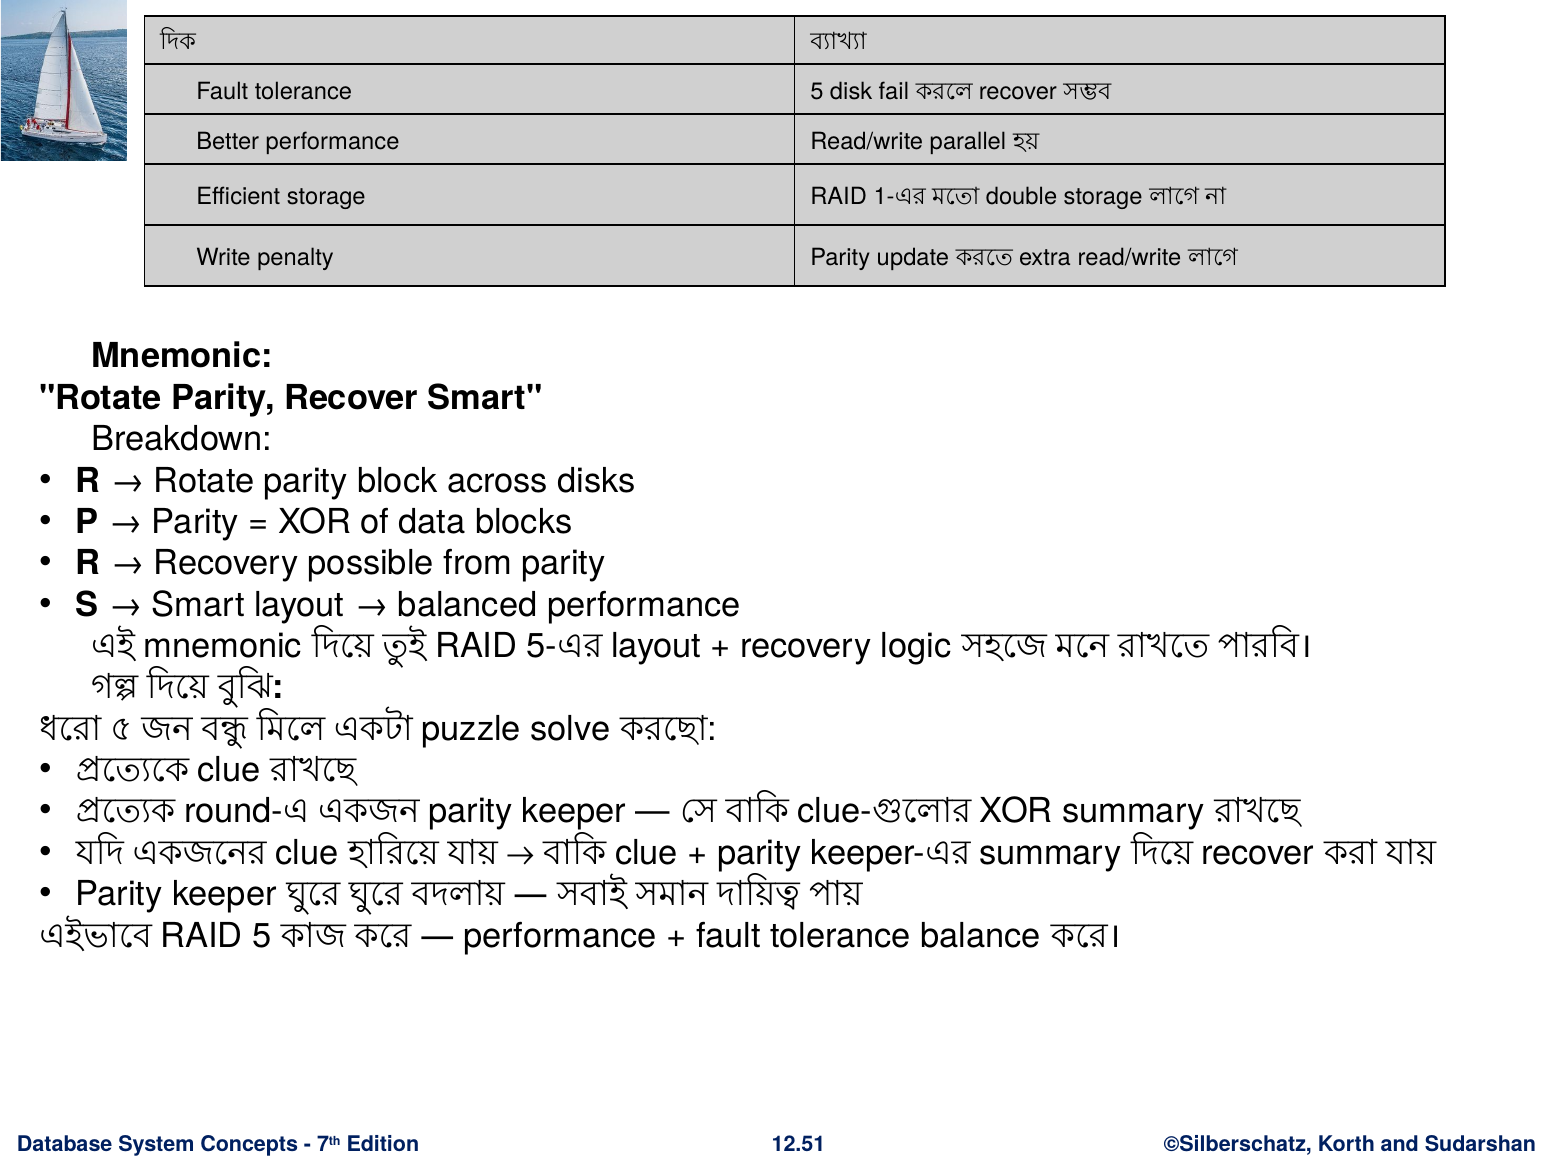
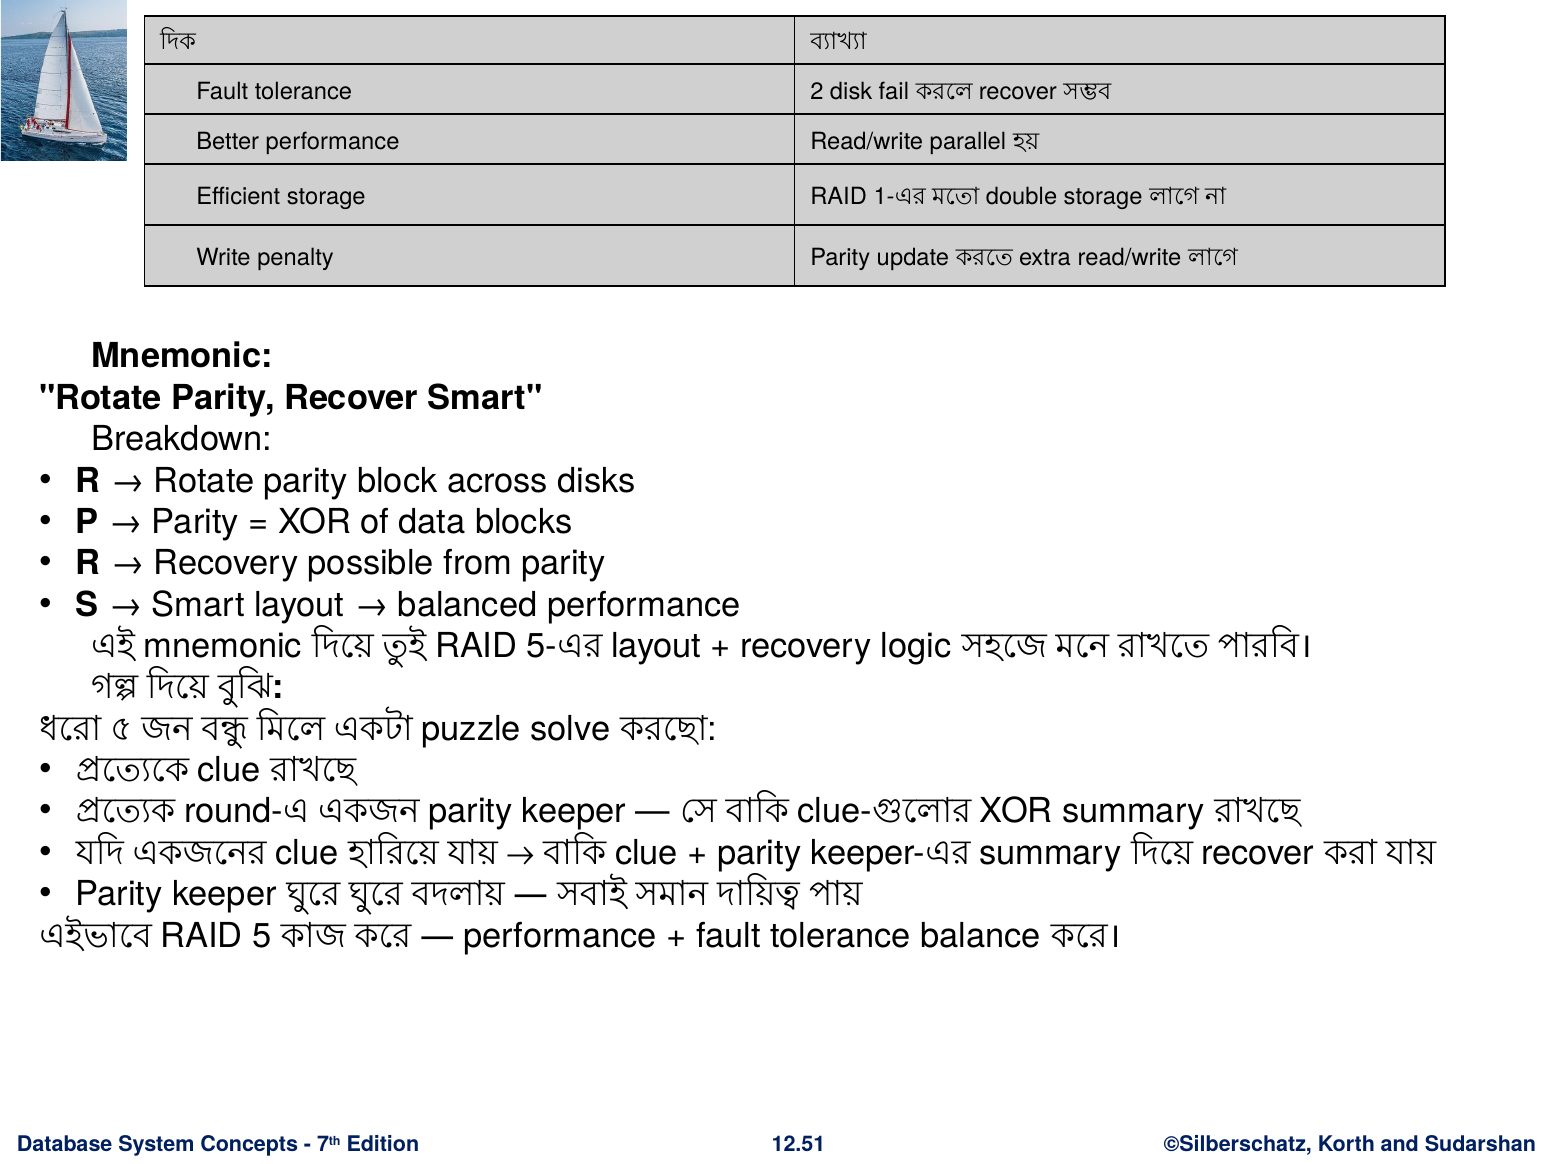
tolerance 5: 5 -> 2
